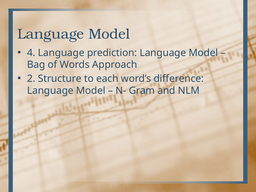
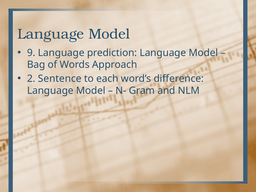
4: 4 -> 9
Structure: Structure -> Sentence
